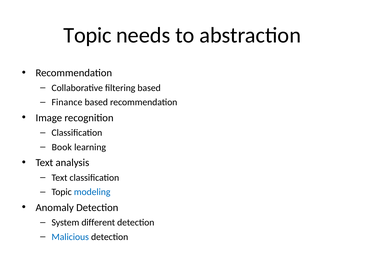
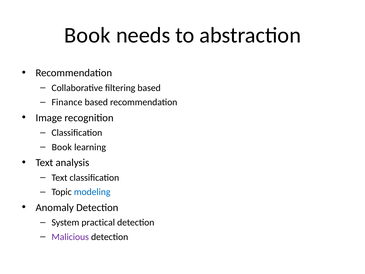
Topic at (87, 35): Topic -> Book
different: different -> practical
Malicious colour: blue -> purple
